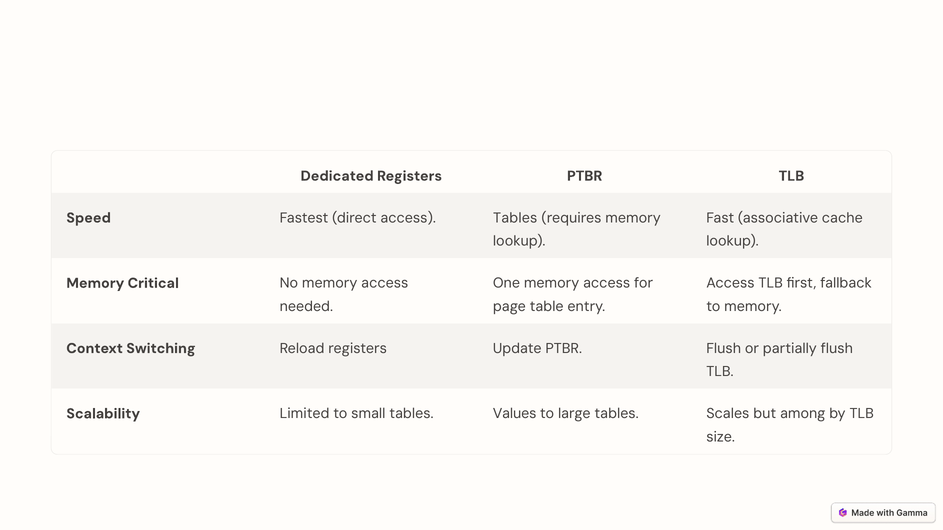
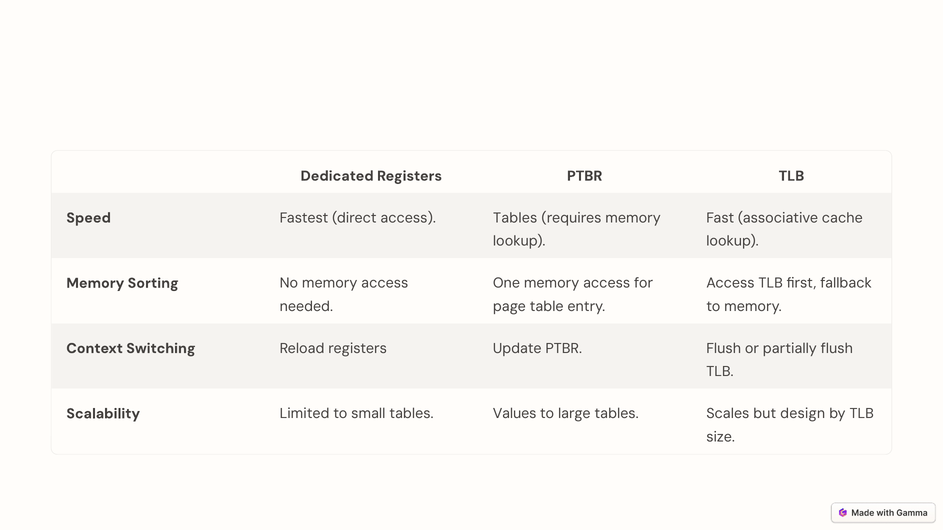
Critical: Critical -> Sorting
among: among -> design
